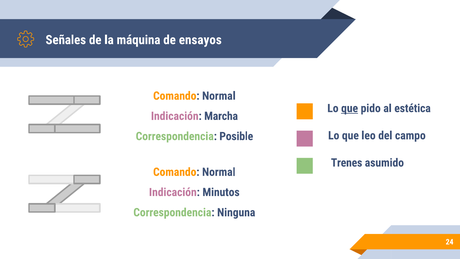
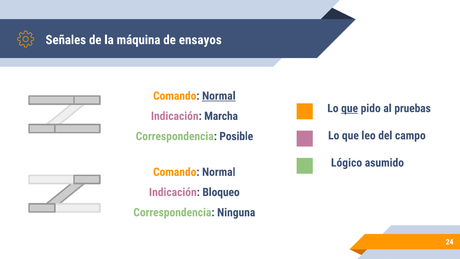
Normal at (219, 96) underline: none -> present
estética: estética -> pruebas
Trenes: Trenes -> Lógico
Minutos: Minutos -> Bloqueo
